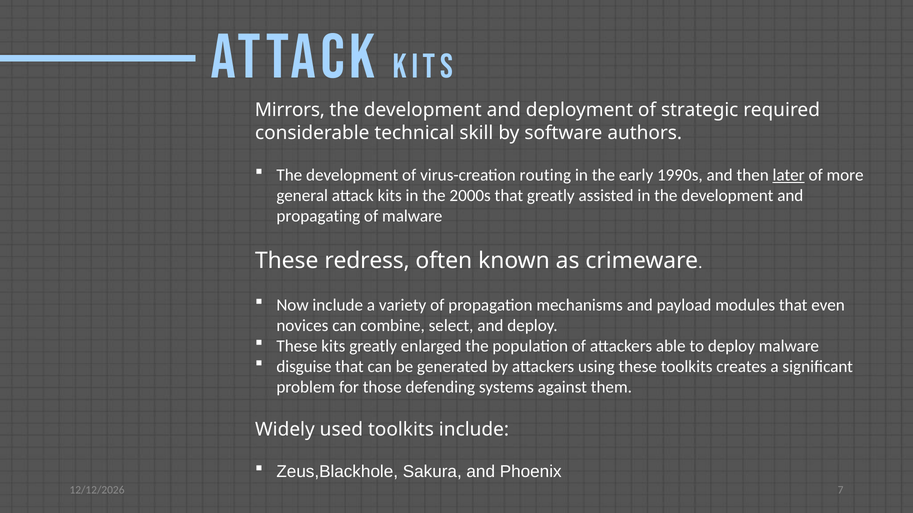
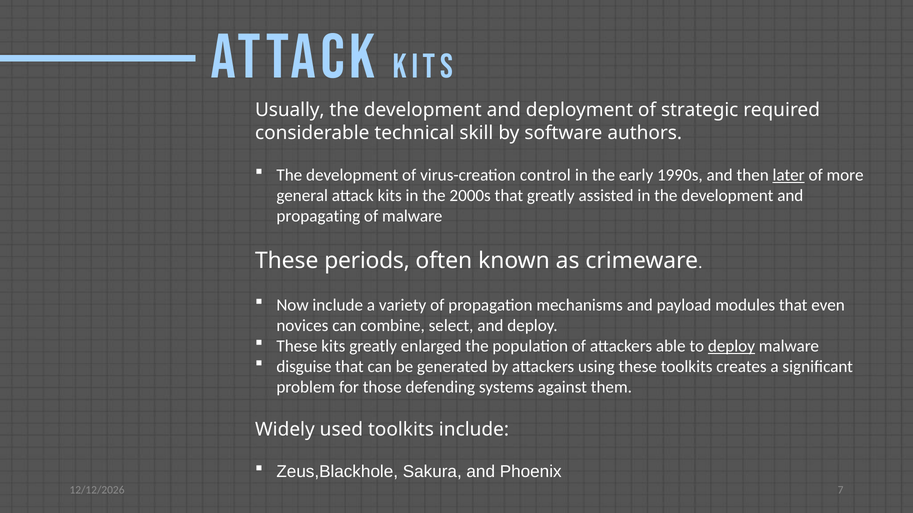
Mirrors: Mirrors -> Usually
routing: routing -> control
redress: redress -> periods
deploy at (731, 346) underline: none -> present
